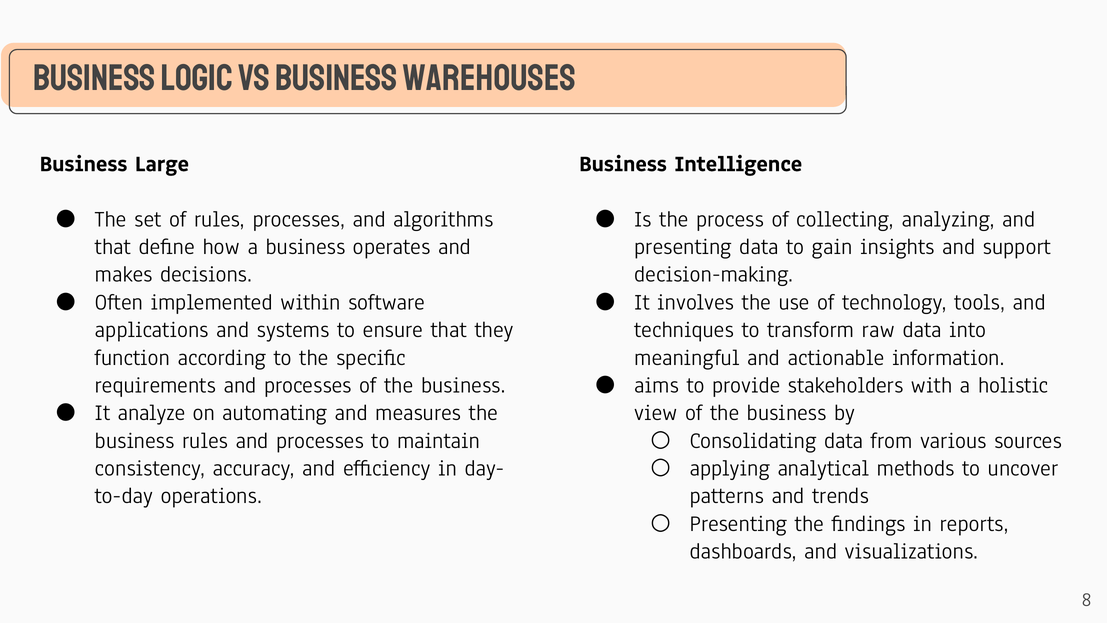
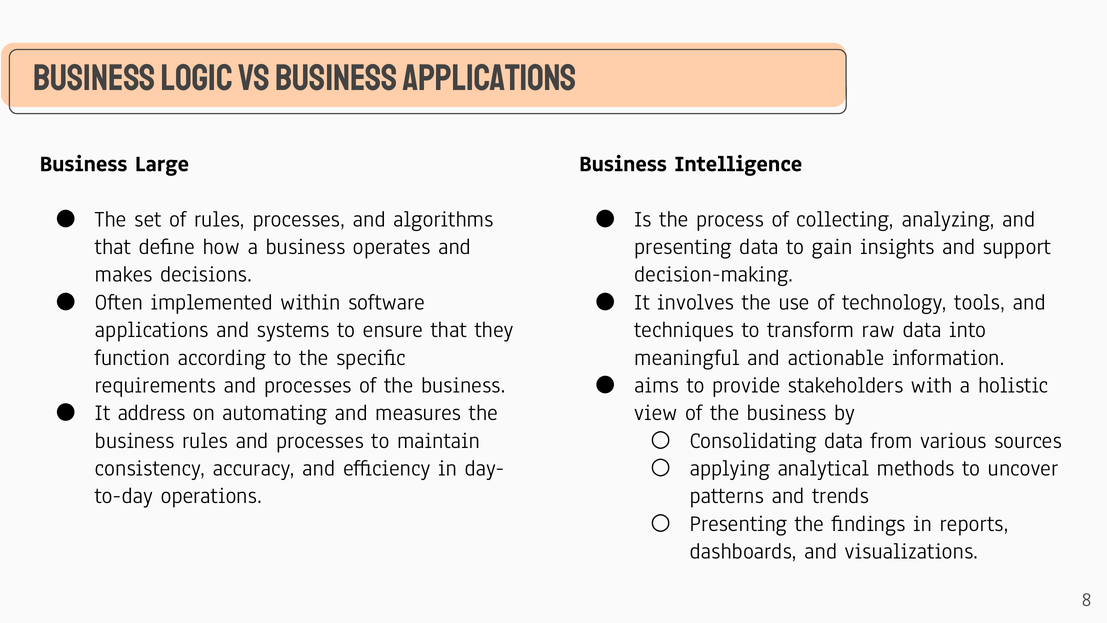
Business Warehouses: Warehouses -> Applications
analyze: analyze -> address
